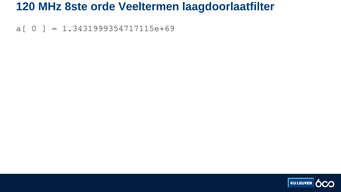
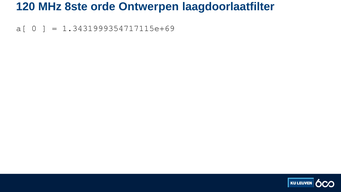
Veeltermen: Veeltermen -> Ontwerpen
